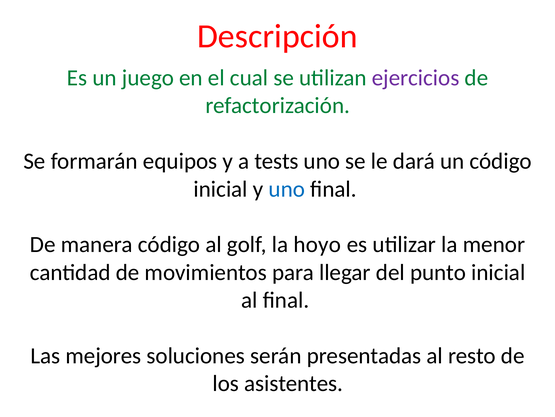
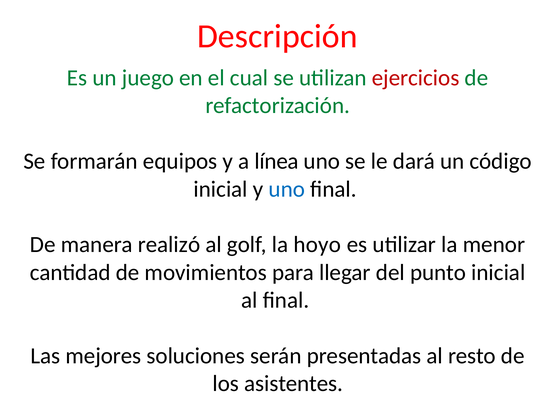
ejercicios colour: purple -> red
tests: tests -> línea
manera código: código -> realizó
